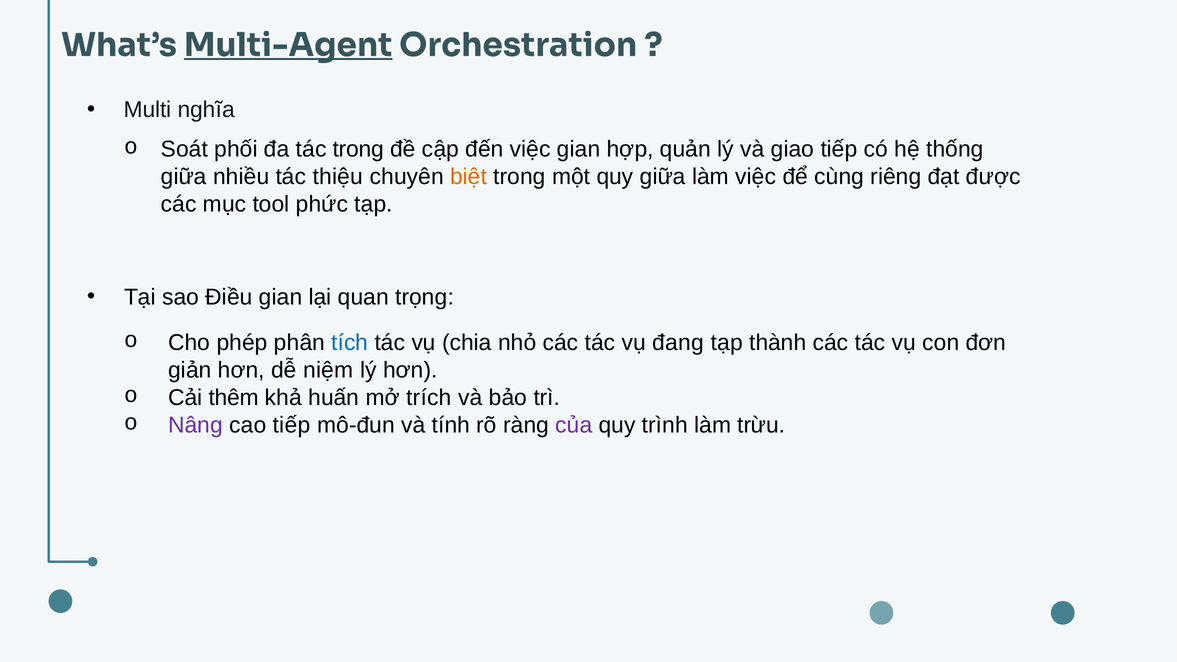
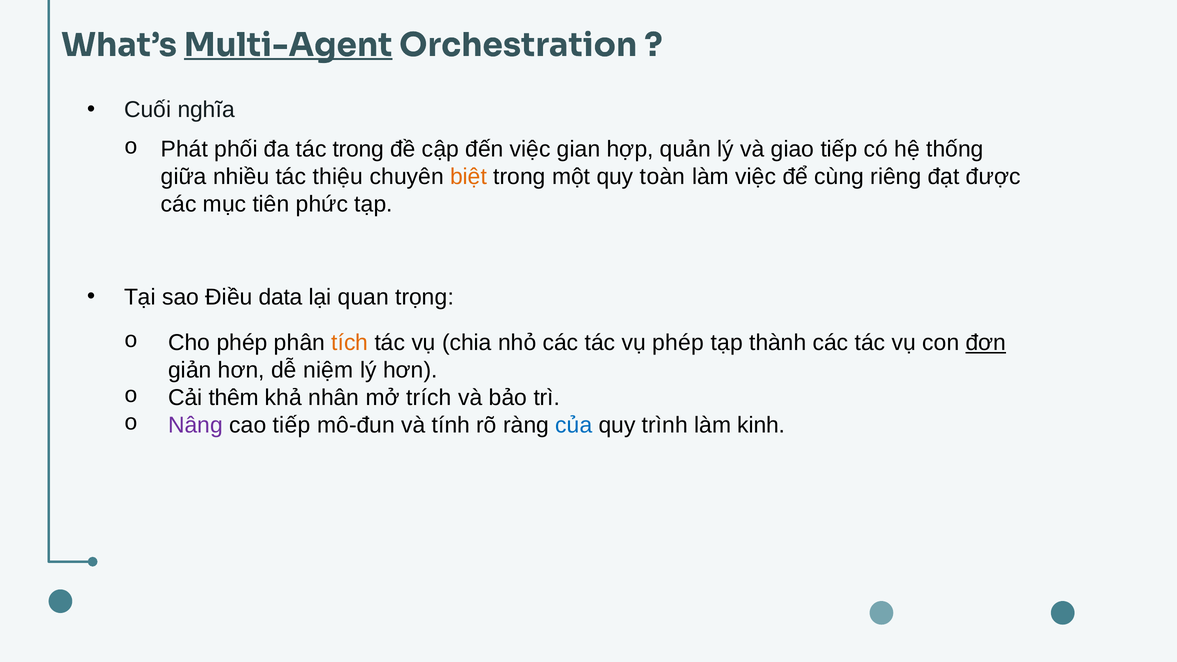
Multi: Multi -> Cuối
Soát: Soát -> Phát
quy giữa: giữa -> toàn
tool: tool -> tiên
Điều gian: gian -> data
tích colour: blue -> orange
vụ đang: đang -> phép
đơn underline: none -> present
huấn: huấn -> nhân
của colour: purple -> blue
trừu: trừu -> kinh
